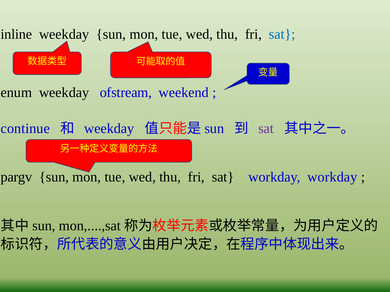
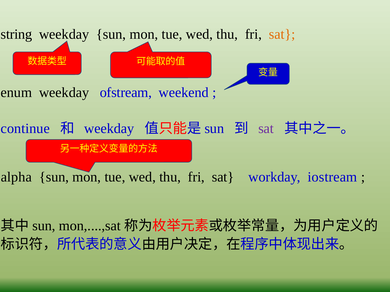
inline: inline -> string
sat at (282, 34) colour: blue -> orange
pargv: pargv -> alpha
workday workday: workday -> iostream
